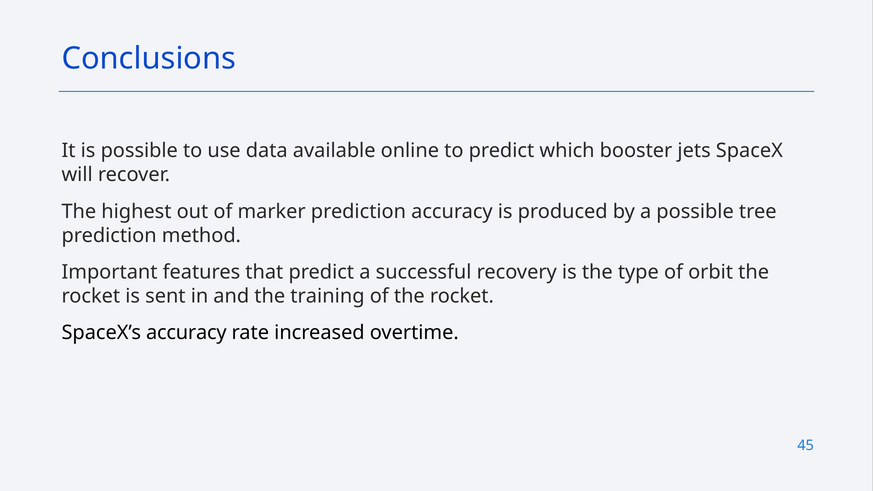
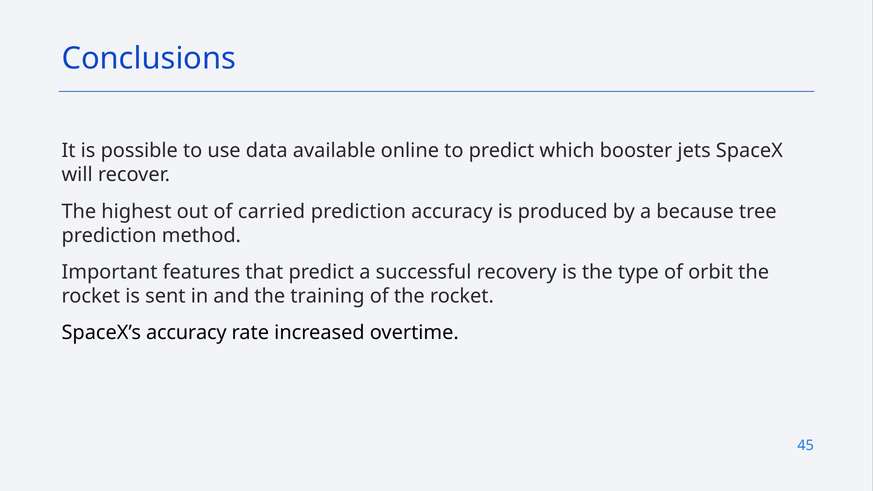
marker: marker -> carried
a possible: possible -> because
